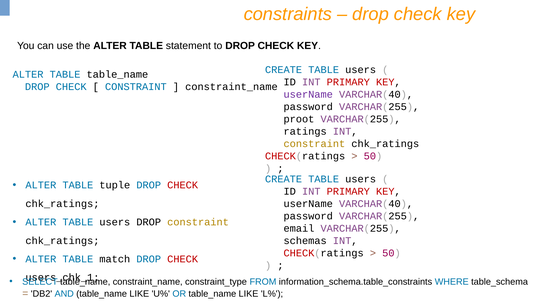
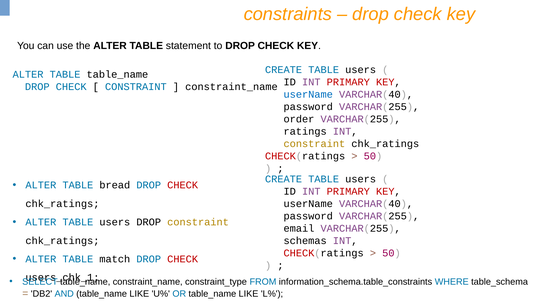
userName at (308, 95) colour: purple -> blue
proot: proot -> order
tuple: tuple -> bread
